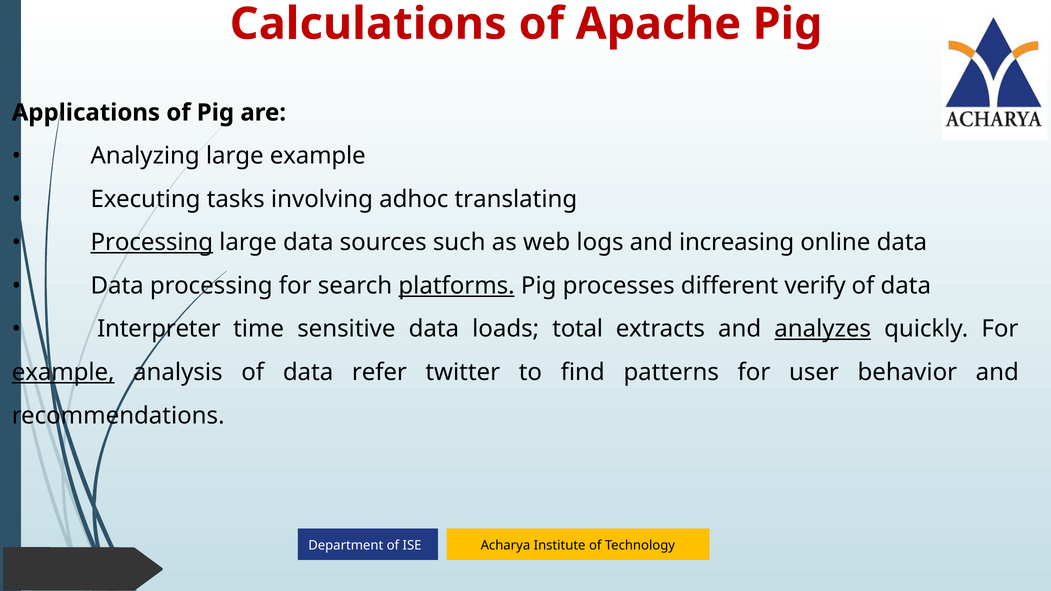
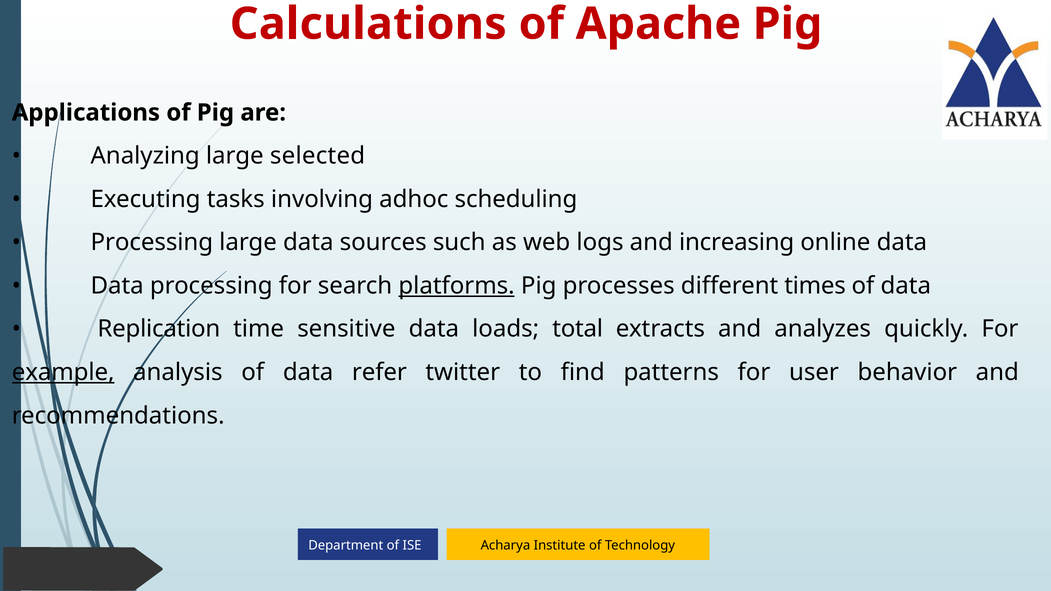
large example: example -> selected
translating: translating -> scheduling
Processing at (152, 243) underline: present -> none
verify: verify -> times
Interpreter: Interpreter -> Replication
analyzes underline: present -> none
